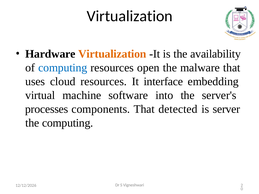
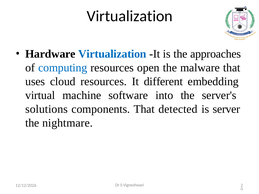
Virtualization at (112, 54) colour: orange -> blue
availability: availability -> approaches
interface: interface -> different
processes: processes -> solutions
the computing: computing -> nightmare
